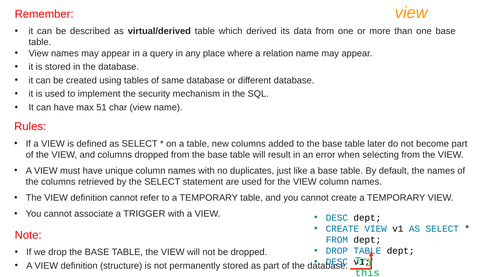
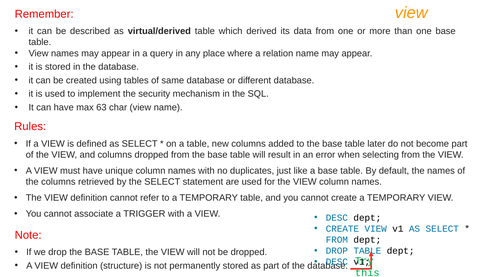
51: 51 -> 63
